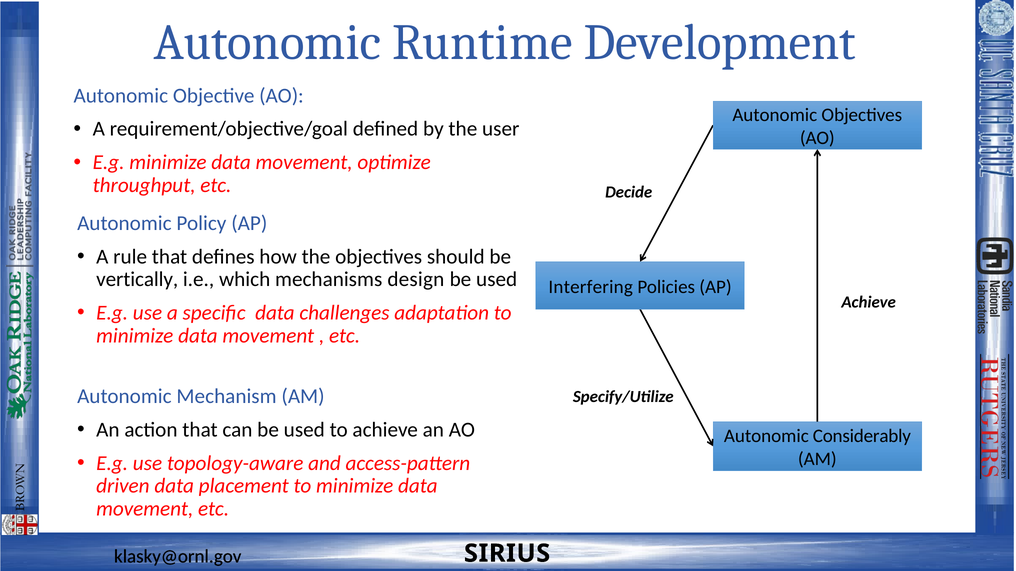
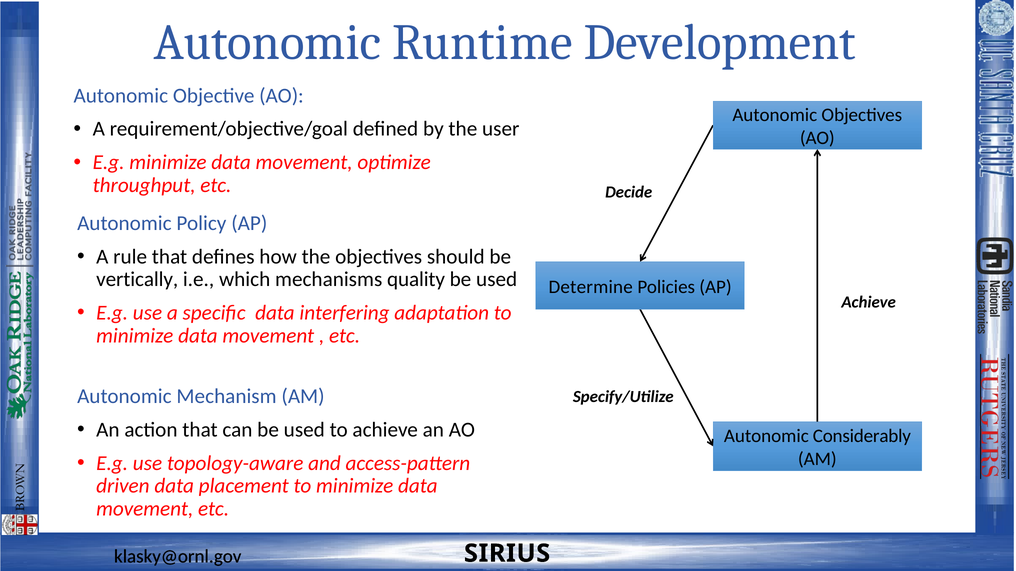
design: design -> quality
Interfering: Interfering -> Determine
challenges: challenges -> interfering
